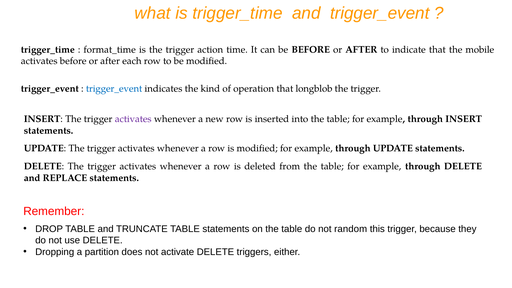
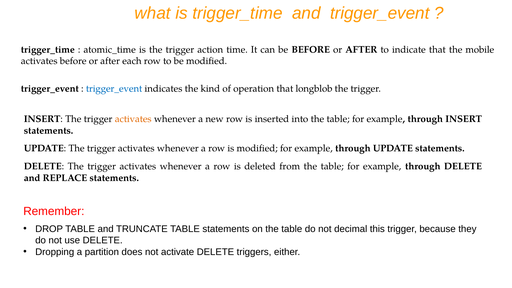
format_time: format_time -> atomic_time
activates at (133, 119) colour: purple -> orange
random: random -> decimal
